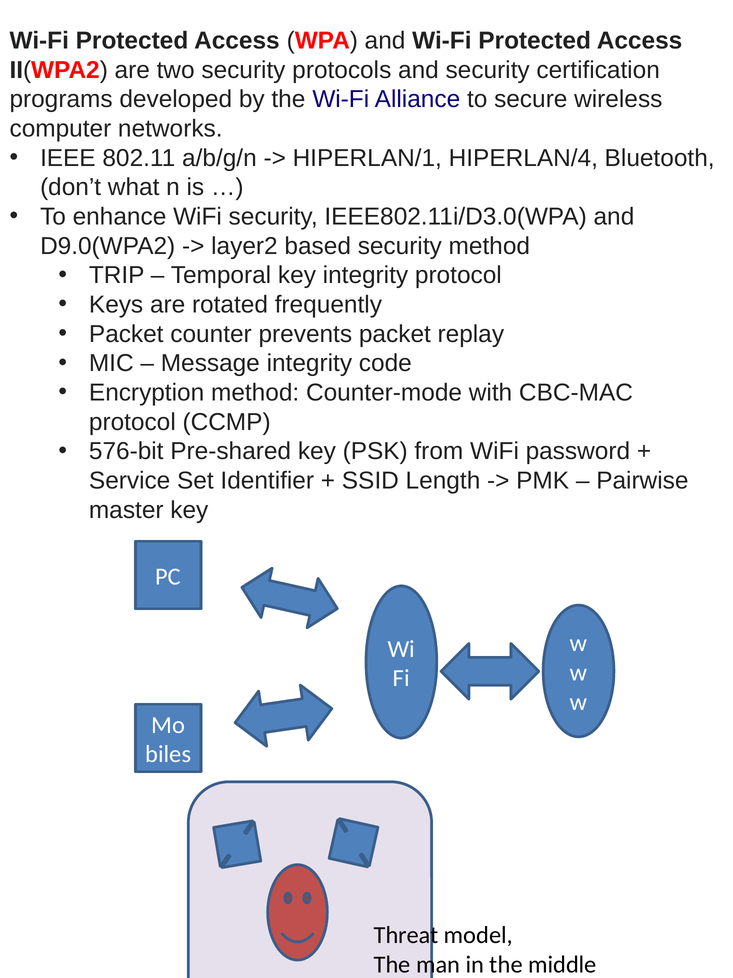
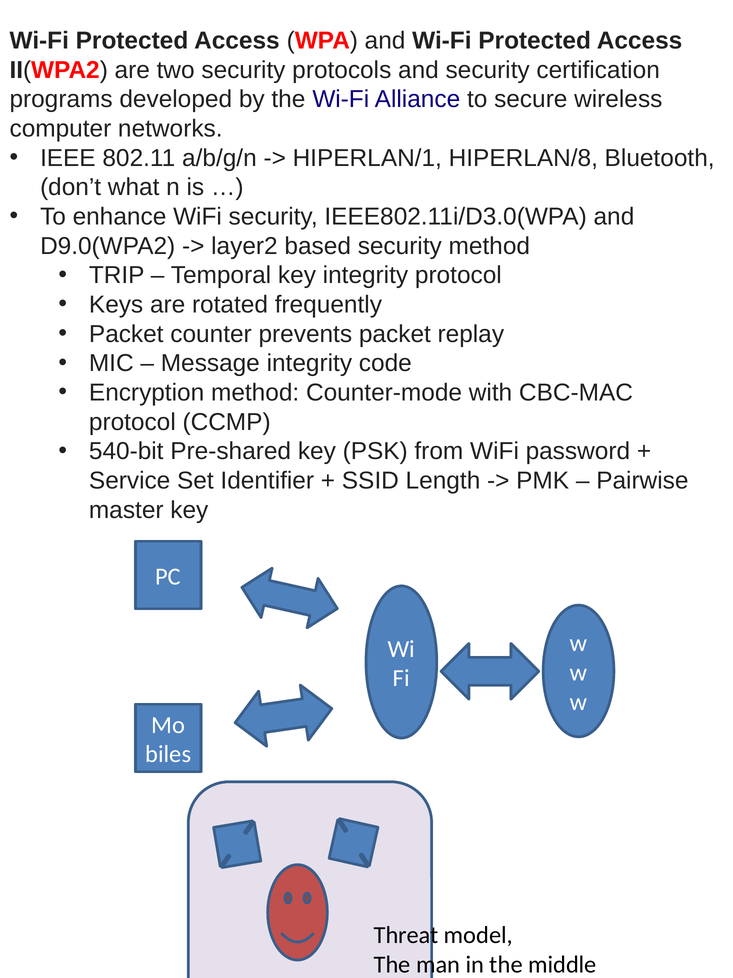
HIPERLAN/4: HIPERLAN/4 -> HIPERLAN/8
576-bit: 576-bit -> 540-bit
